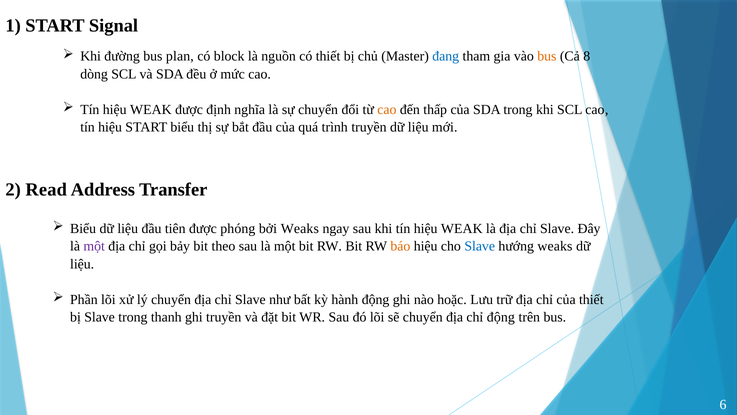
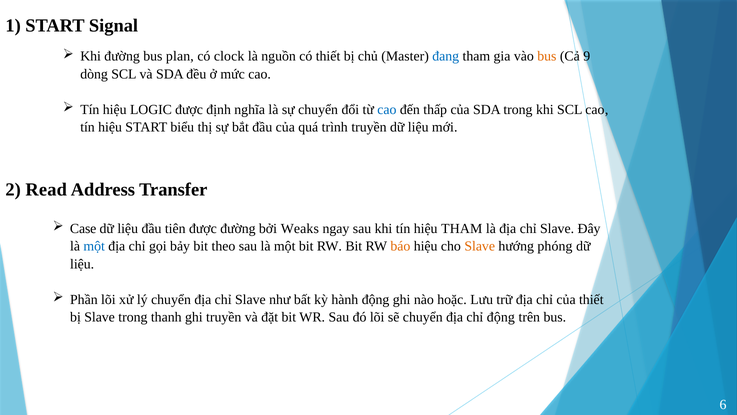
block: block -> clock
8: 8 -> 9
WEAK at (151, 109): WEAK -> LOGIC
cao at (387, 109) colour: orange -> blue
Biểu at (83, 228): Biểu -> Case
được phóng: phóng -> đường
khi tín hiệu WEAK: WEAK -> THAM
một at (94, 246) colour: purple -> blue
Slave at (480, 246) colour: blue -> orange
hướng weaks: weaks -> phóng
